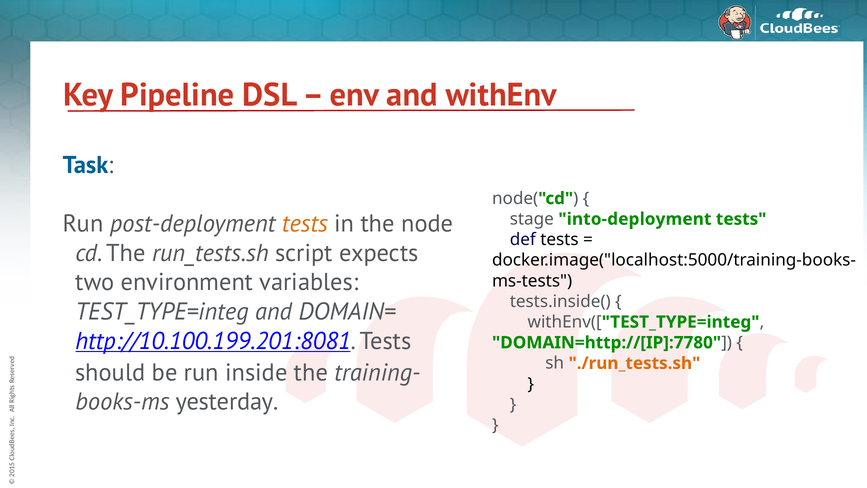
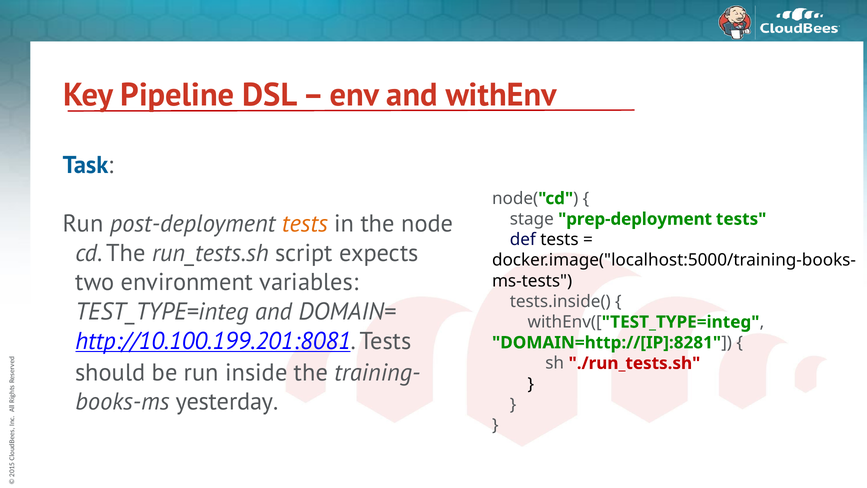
into-deployment: into-deployment -> prep-deployment
DOMAIN=http://[IP]:7780: DOMAIN=http://[IP]:7780 -> DOMAIN=http://[IP]:8281
./run_tests.sh colour: orange -> red
